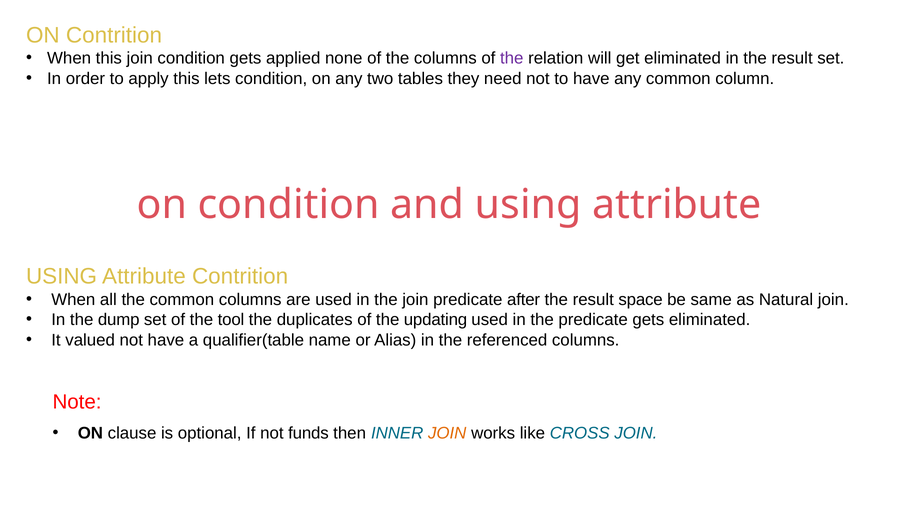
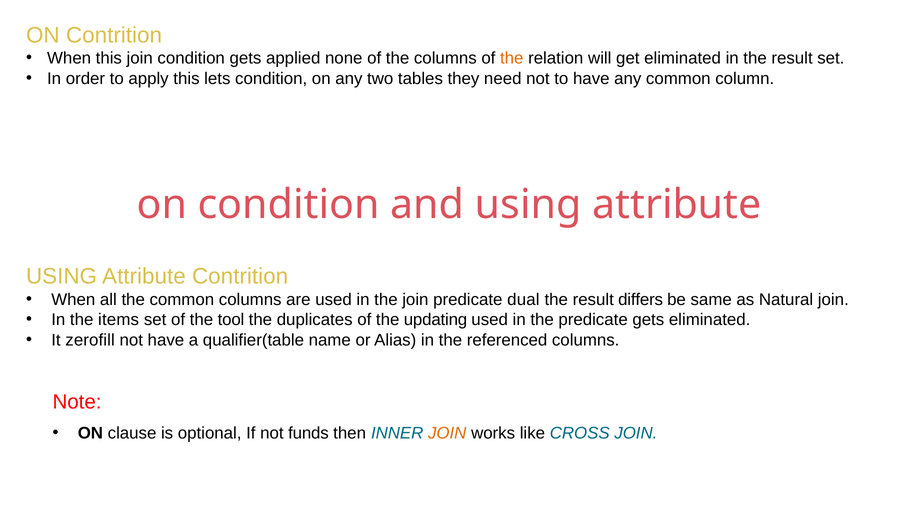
the at (512, 58) colour: purple -> orange
after: after -> dual
space: space -> differs
dump: dump -> items
valued: valued -> zerofill
